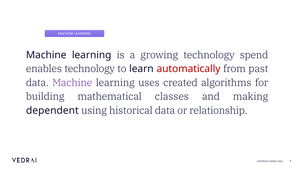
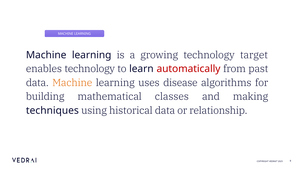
spend: spend -> target
Machine at (72, 83) colour: purple -> orange
created: created -> disease
dependent: dependent -> techniques
